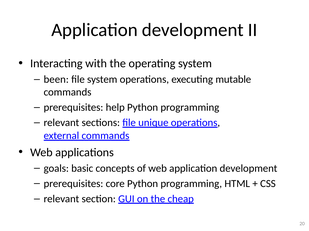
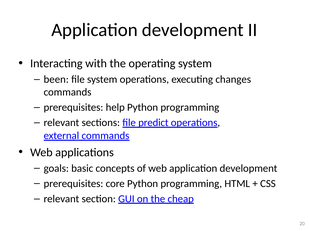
mutable: mutable -> changes
unique: unique -> predict
